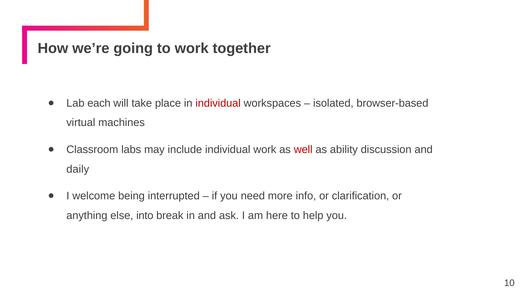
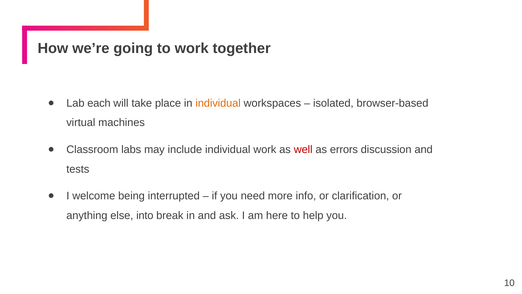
individual at (218, 103) colour: red -> orange
ability: ability -> errors
daily: daily -> tests
